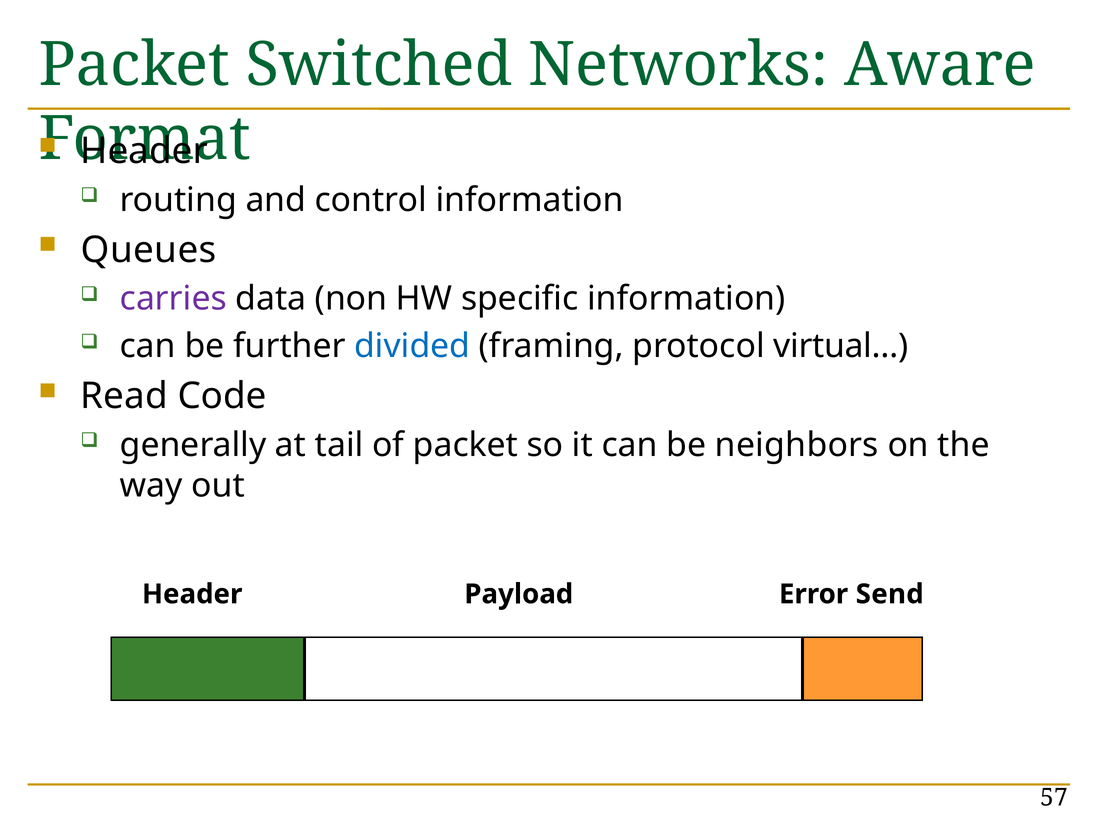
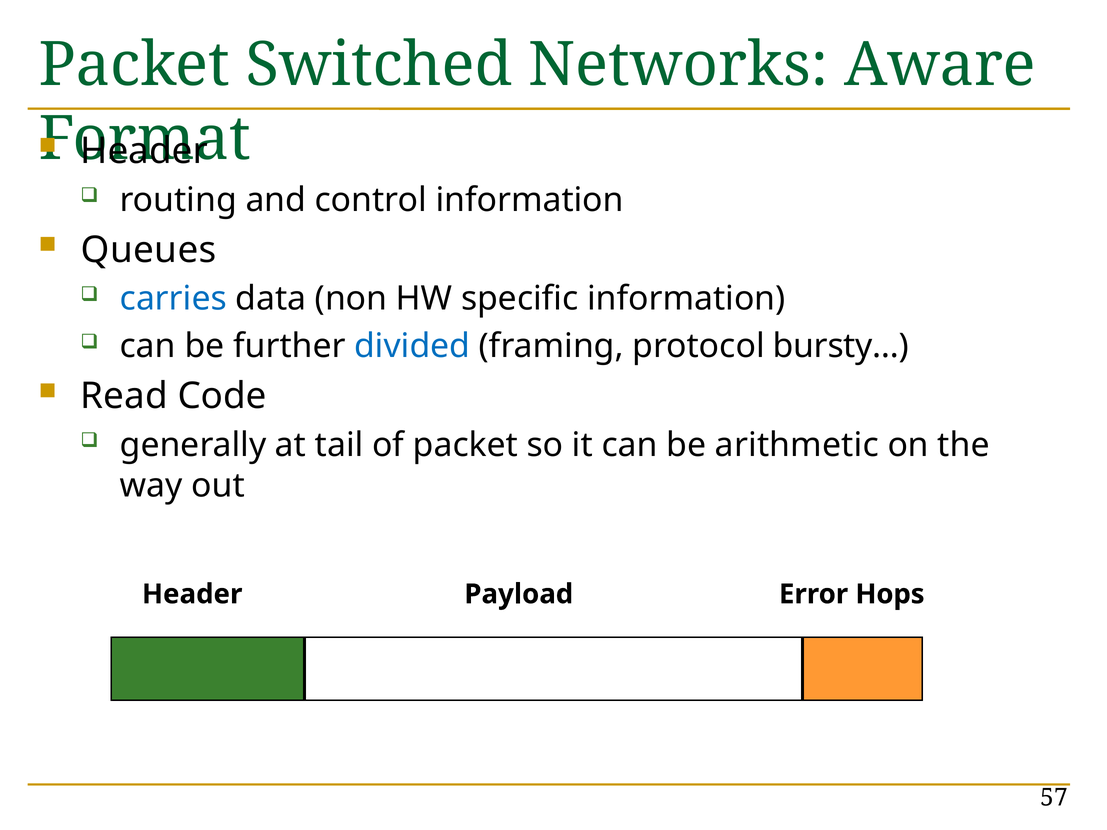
carries colour: purple -> blue
virtual…: virtual… -> bursty…
neighbors: neighbors -> arithmetic
Send: Send -> Hops
